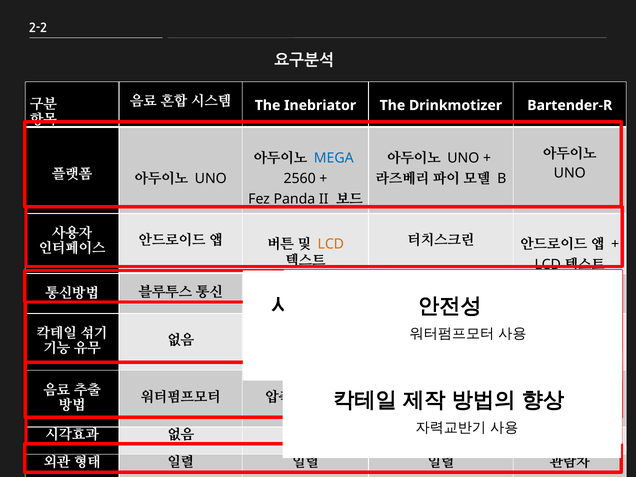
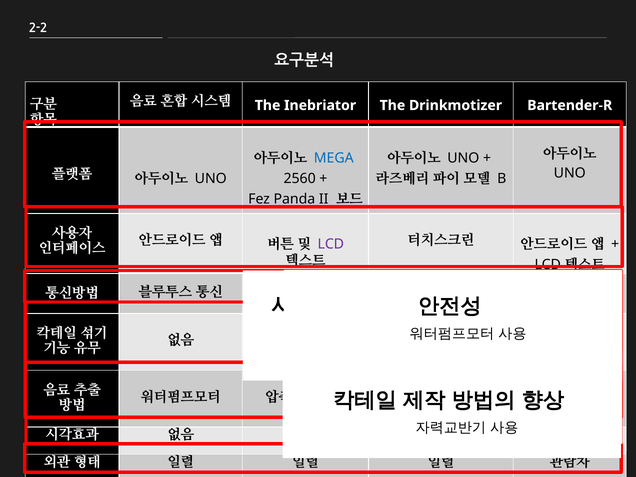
LCD at (331, 244) colour: orange -> purple
